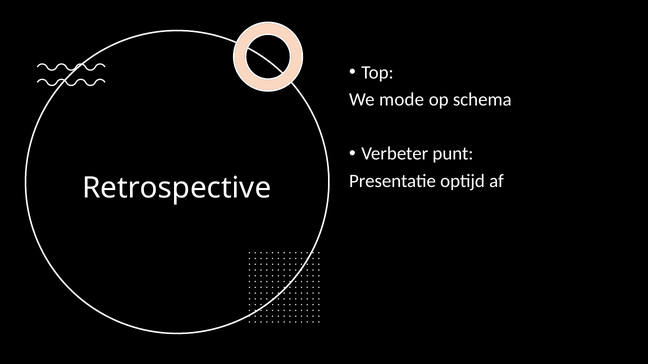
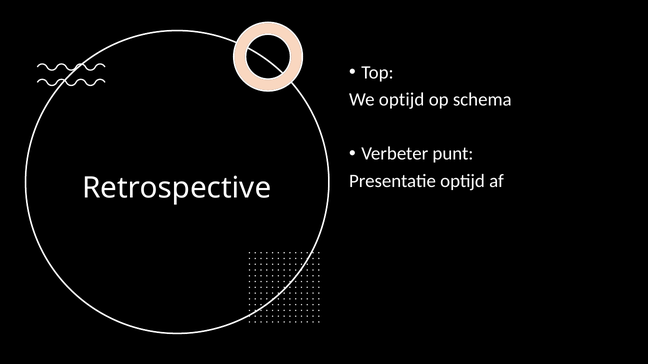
We mode: mode -> optijd
